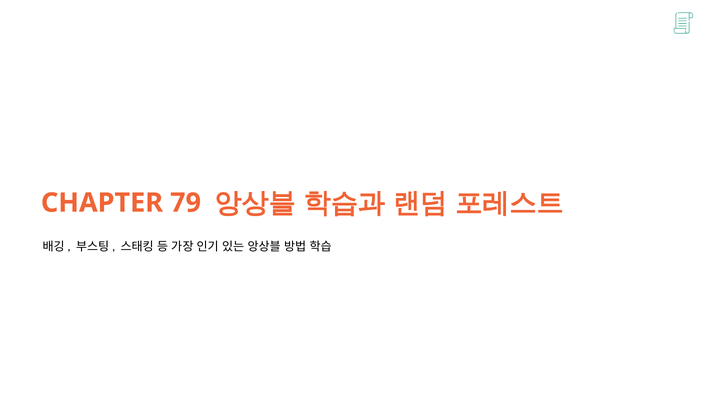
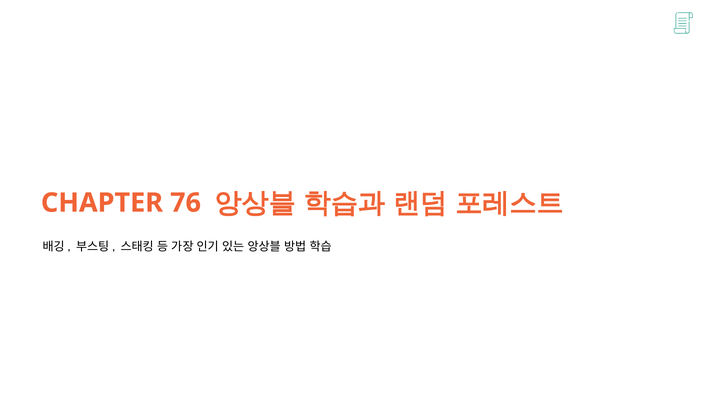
79: 79 -> 76
